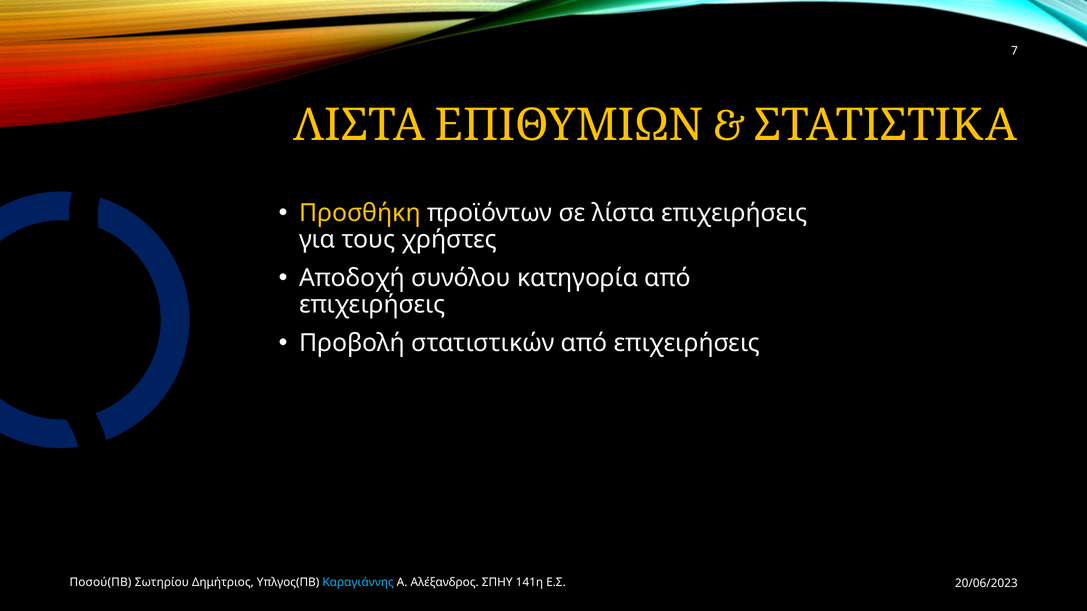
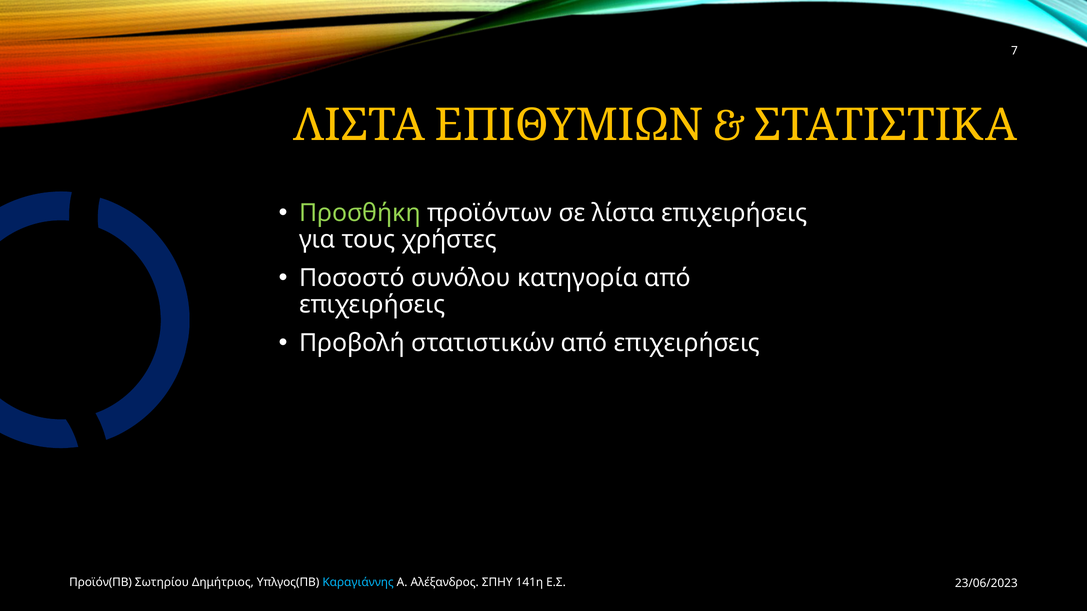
Προσθήκη colour: yellow -> light green
Αποδοχή: Αποδοχή -> Ποσοστό
Ποσού(ΠΒ: Ποσού(ΠΒ -> Προϊόν(ΠΒ
20/06/2023: 20/06/2023 -> 23/06/2023
